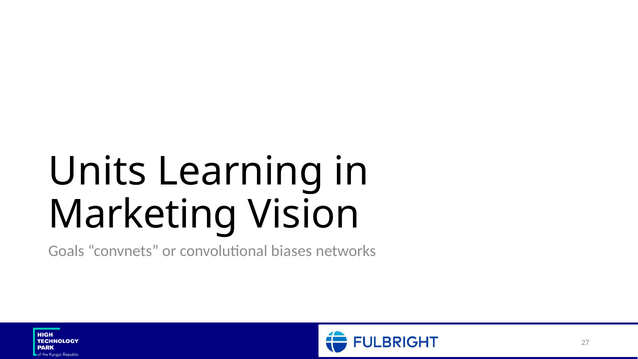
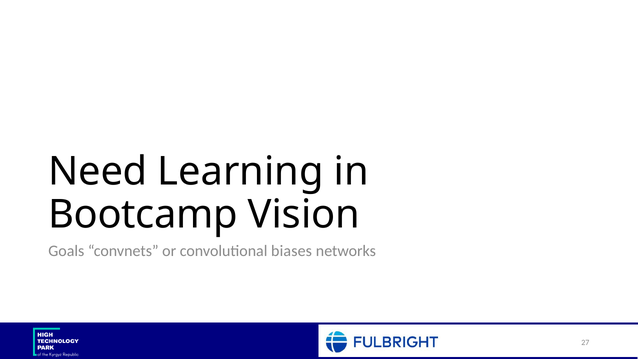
Units: Units -> Need
Marketing: Marketing -> Bootcamp
